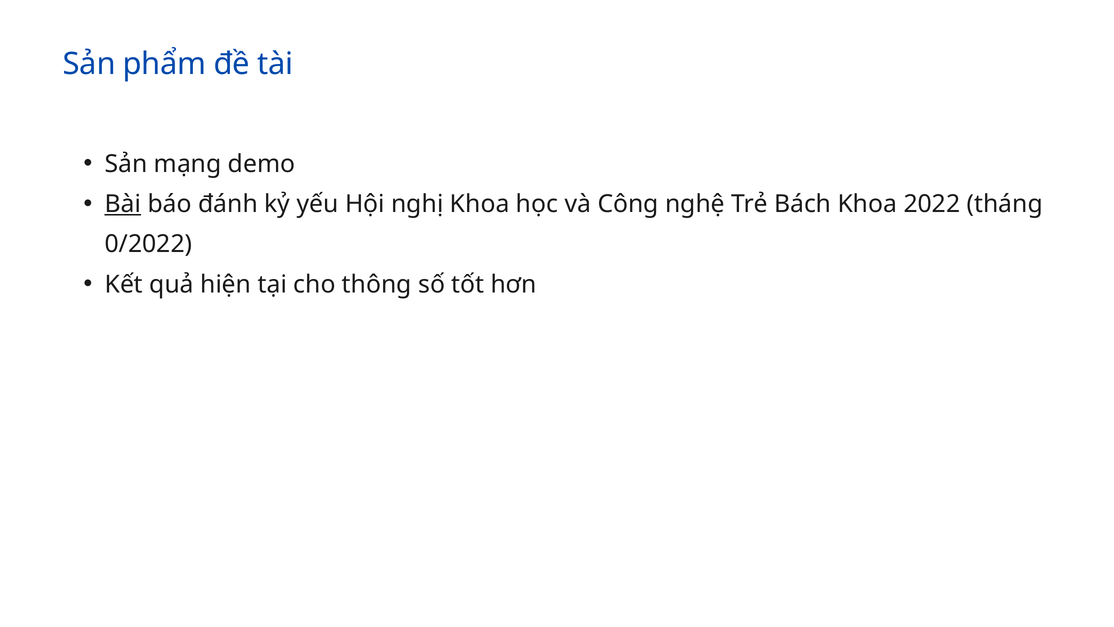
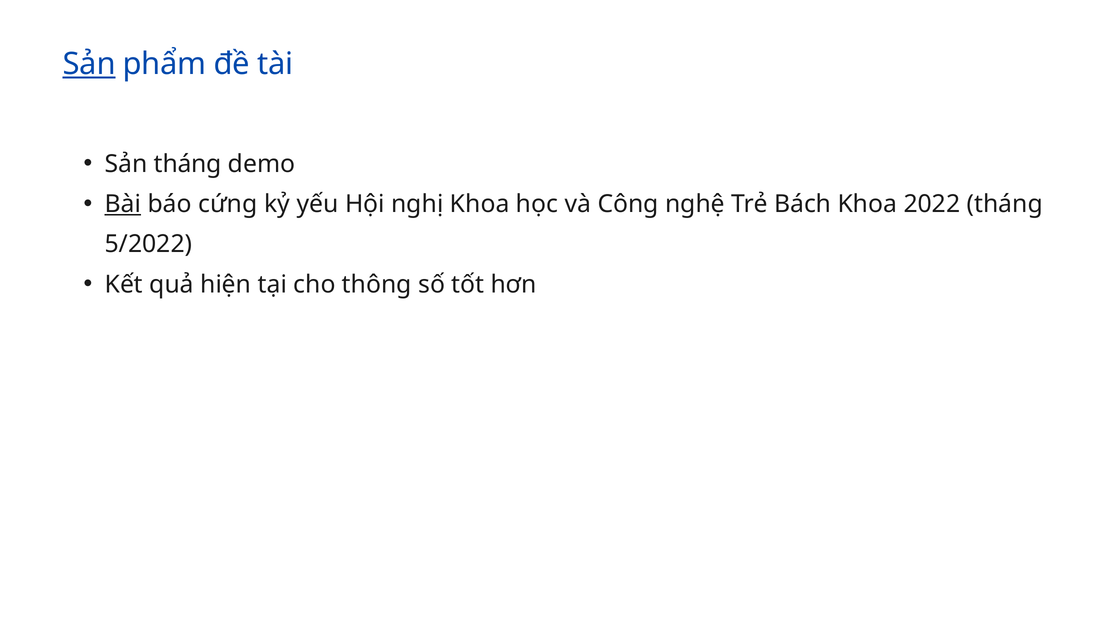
Sản at (89, 64) underline: none -> present
Sản mạng: mạng -> tháng
đánh: đánh -> cứng
0/2022: 0/2022 -> 5/2022
